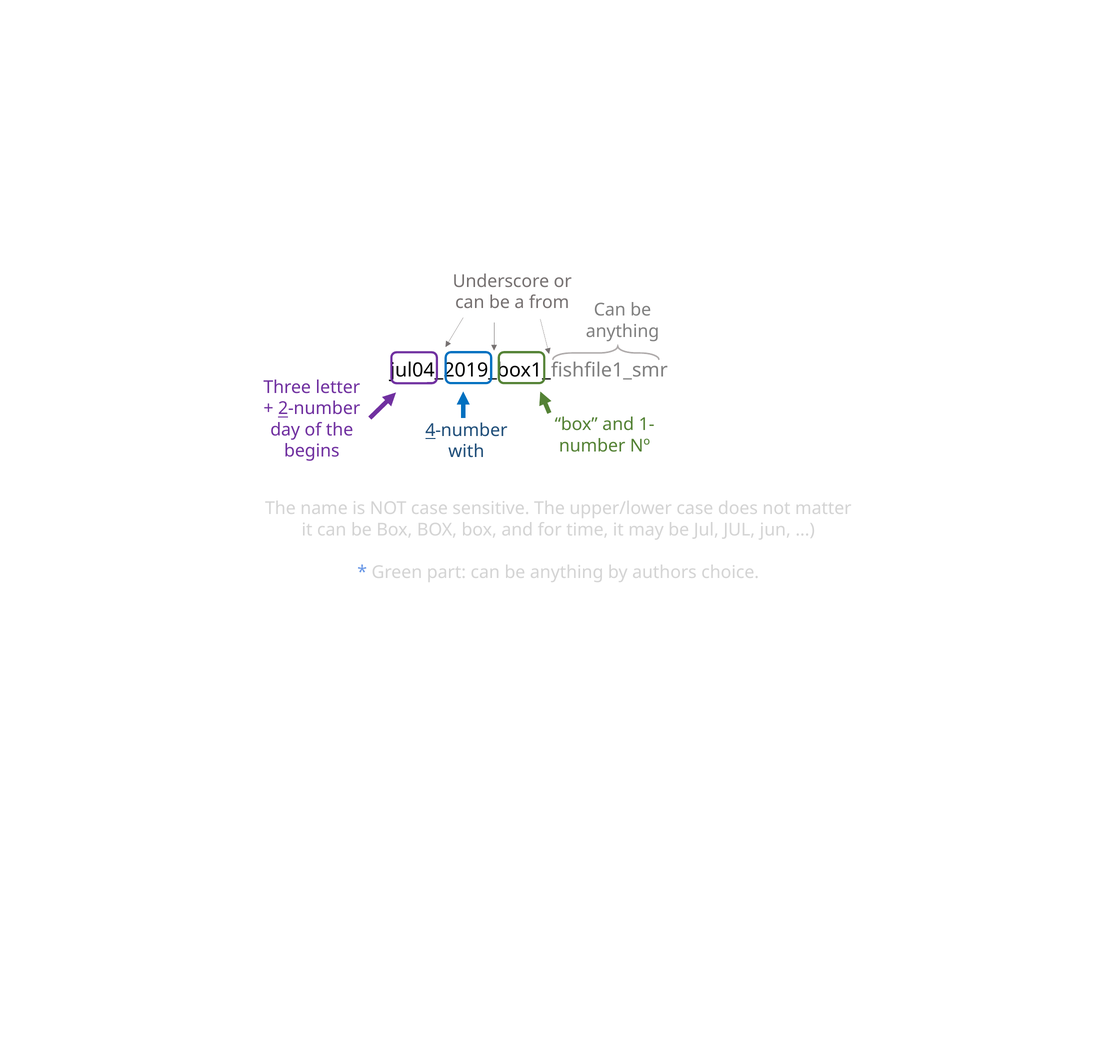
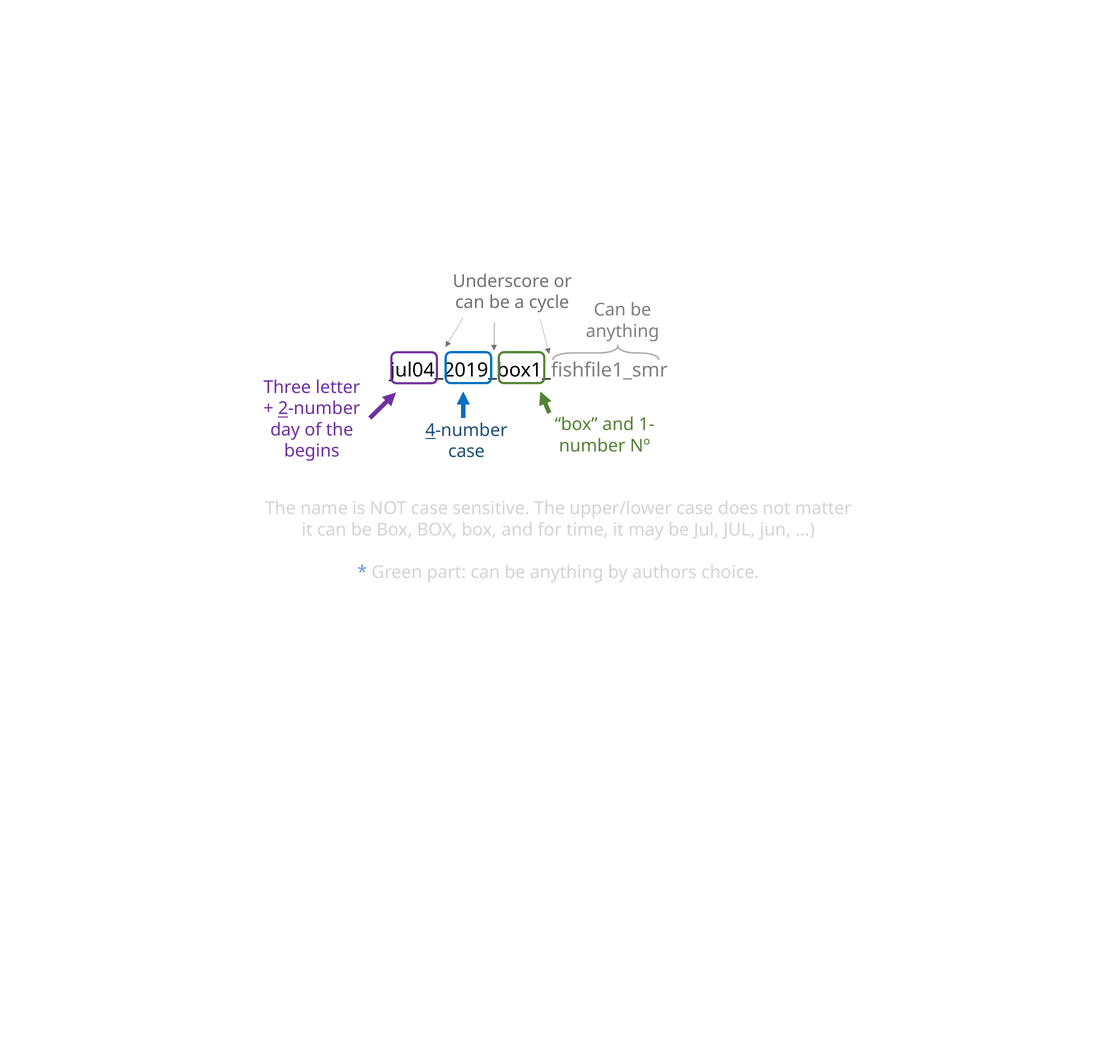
from: from -> cycle
with at (466, 451): with -> case
